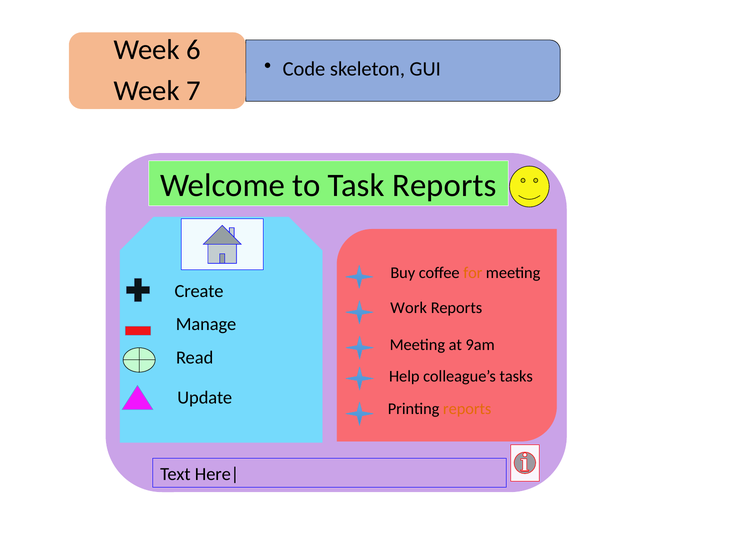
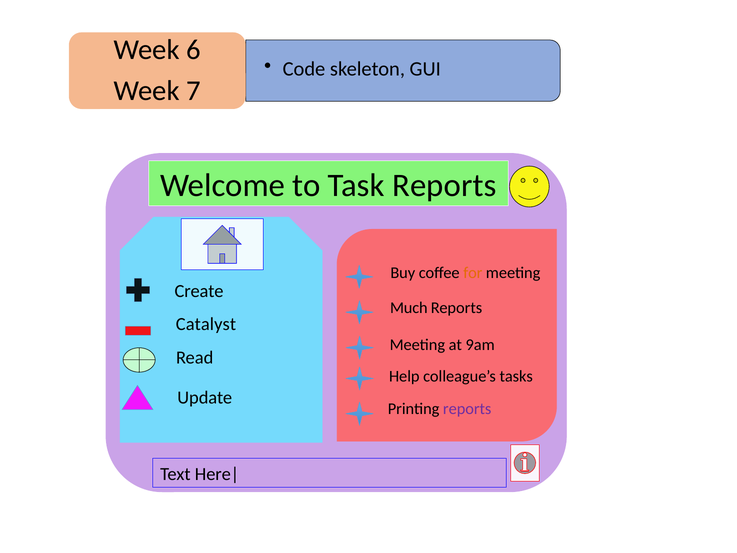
Work: Work -> Much
Manage: Manage -> Catalyst
reports at (467, 409) colour: orange -> purple
